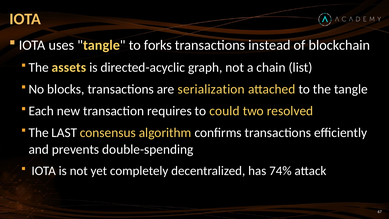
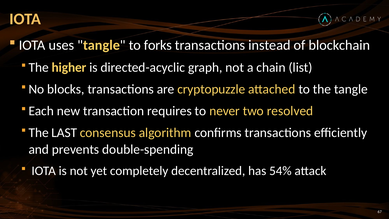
assets: assets -> higher
serialization: serialization -> cryptopuzzle
could: could -> never
74%: 74% -> 54%
